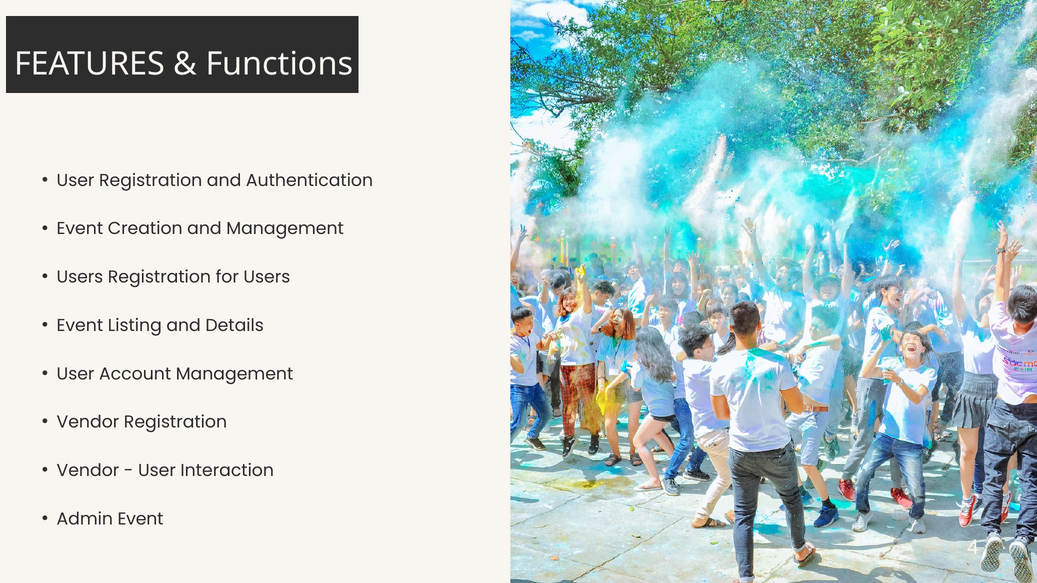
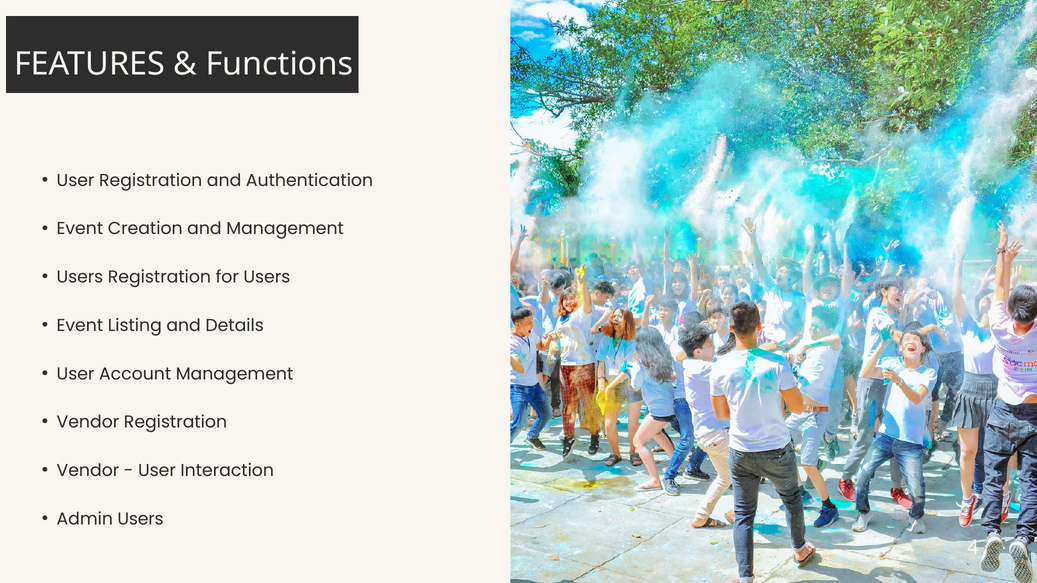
Admin Event: Event -> Users
